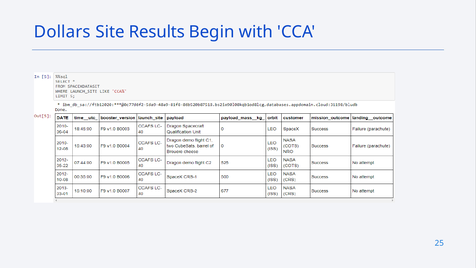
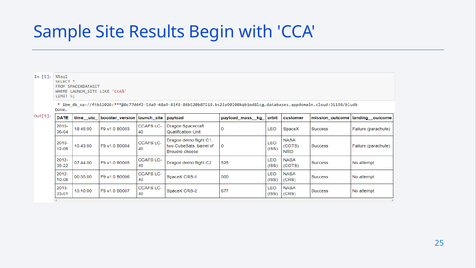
Dollars: Dollars -> Sample
